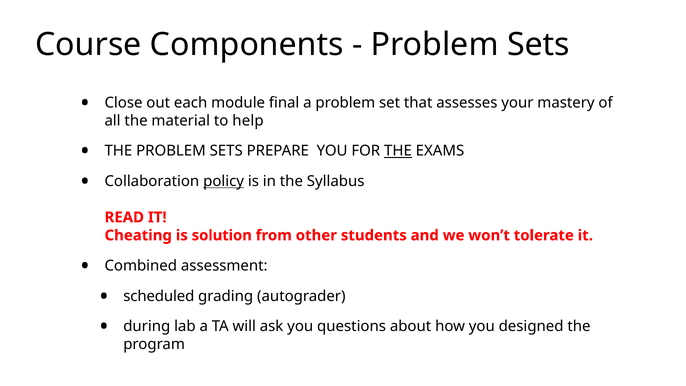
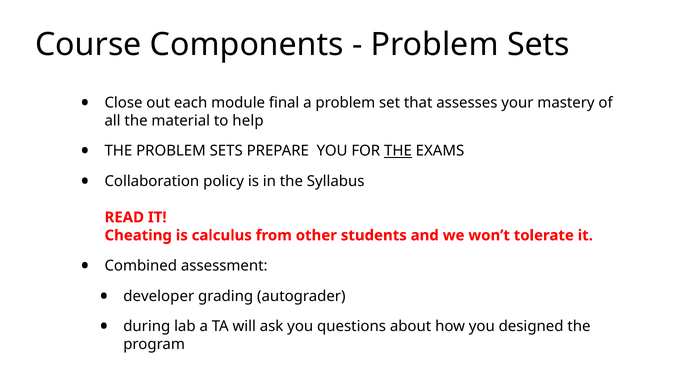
policy underline: present -> none
solution: solution -> calculus
scheduled: scheduled -> developer
